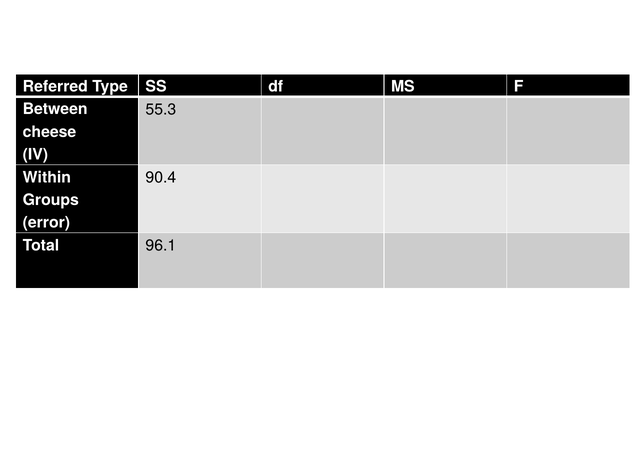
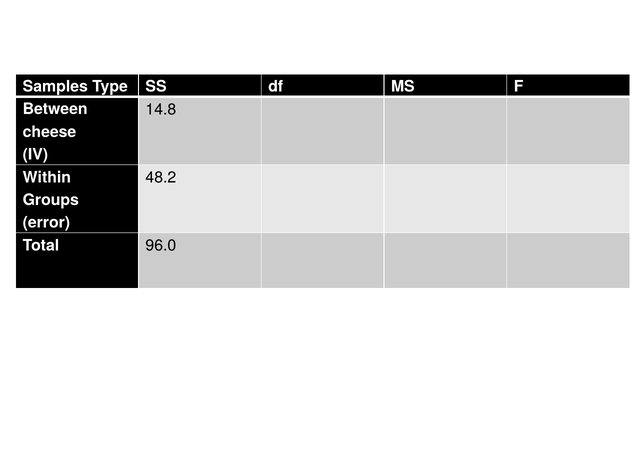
Referred: Referred -> Samples
55.3: 55.3 -> 14.8
90.4: 90.4 -> 48.2
96.1: 96.1 -> 96.0
